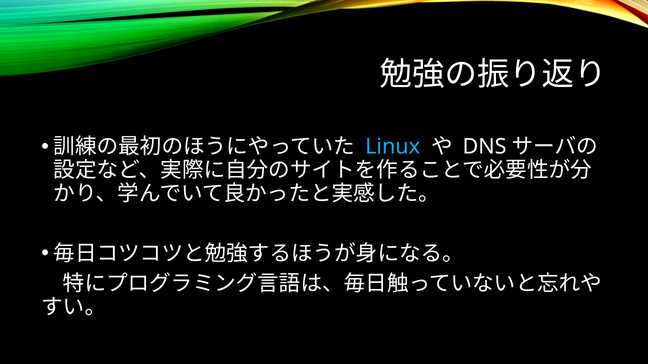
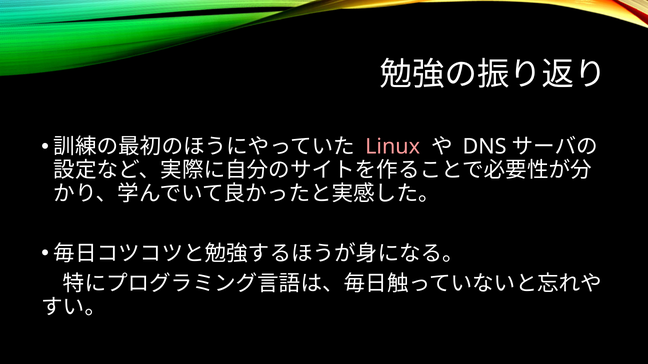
Linux colour: light blue -> pink
